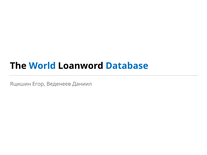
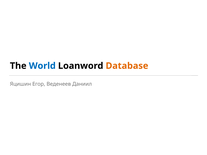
Database colour: blue -> orange
